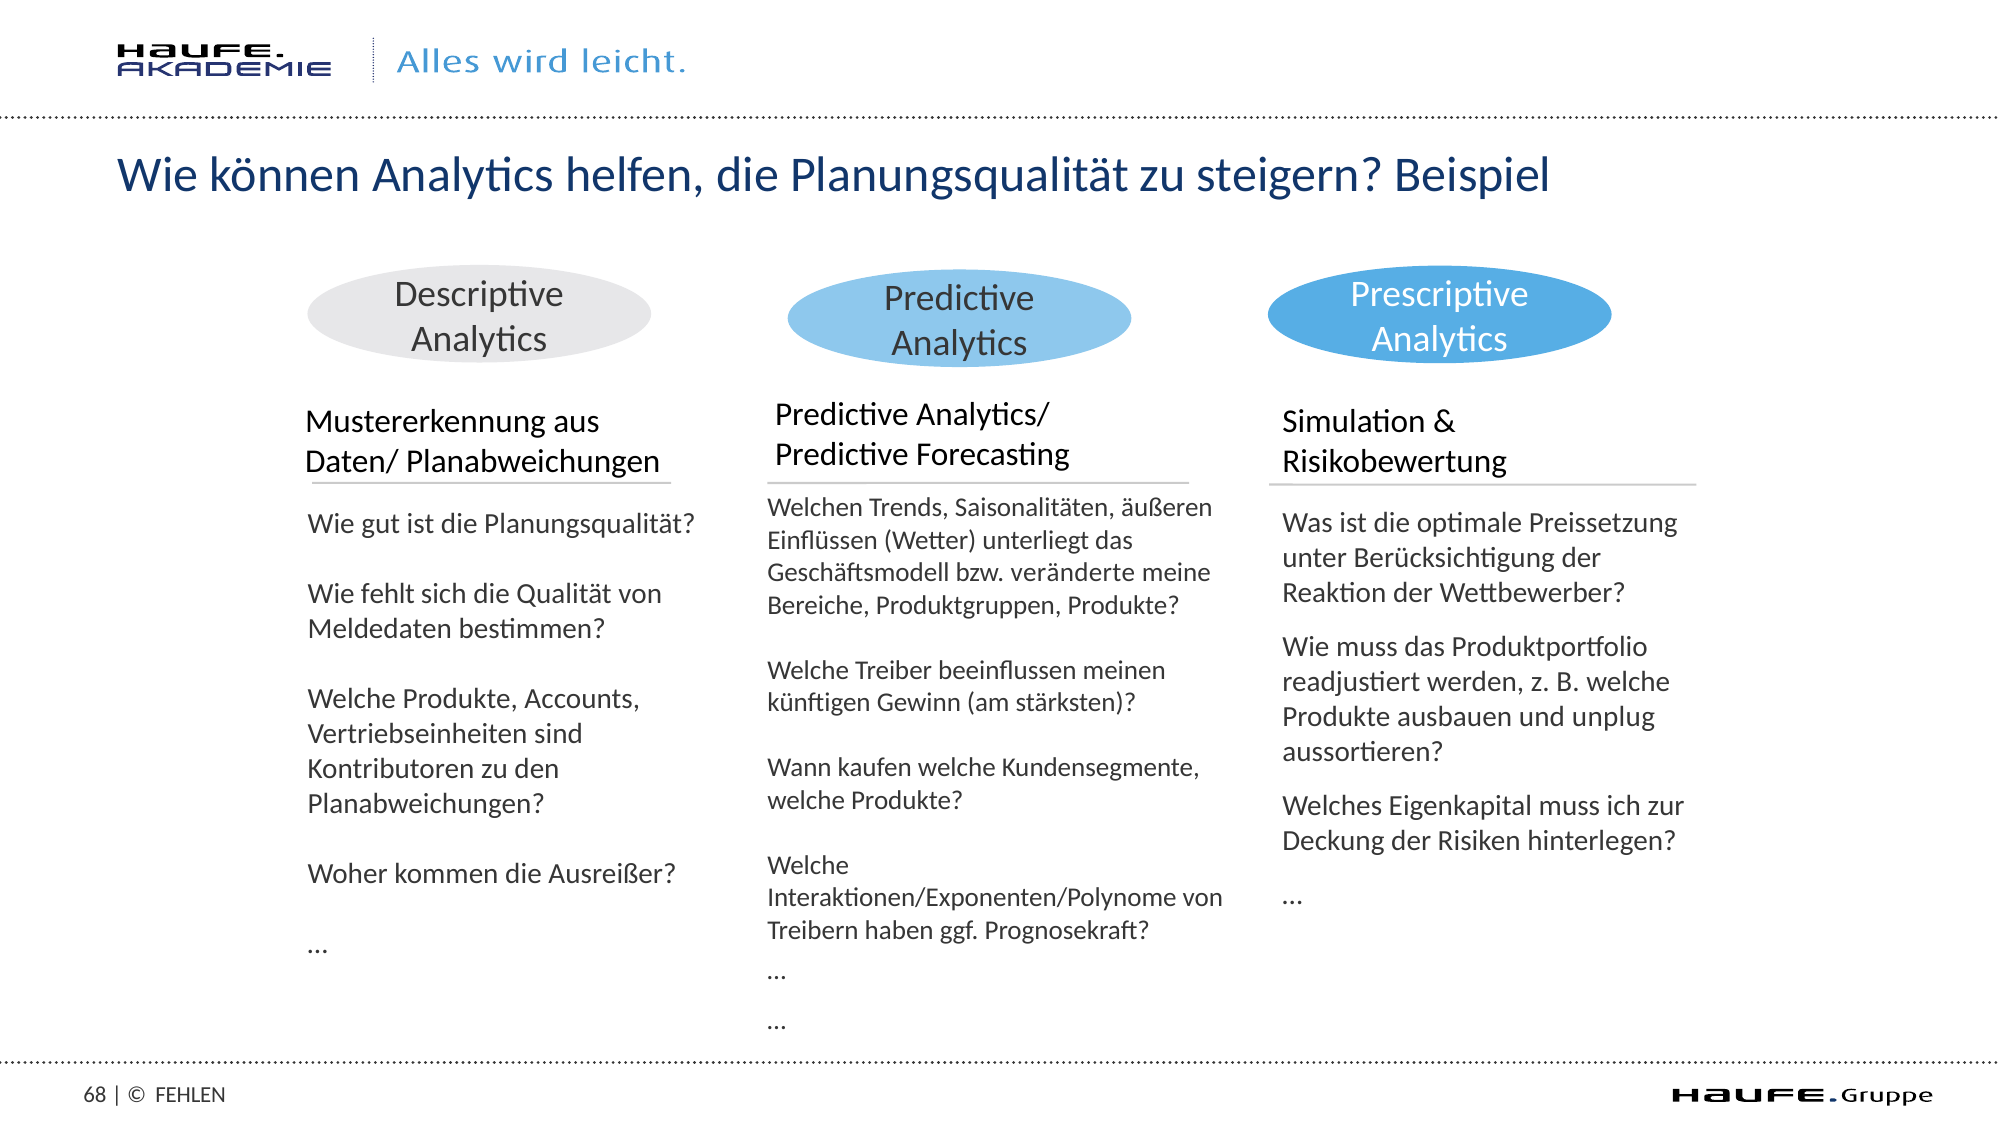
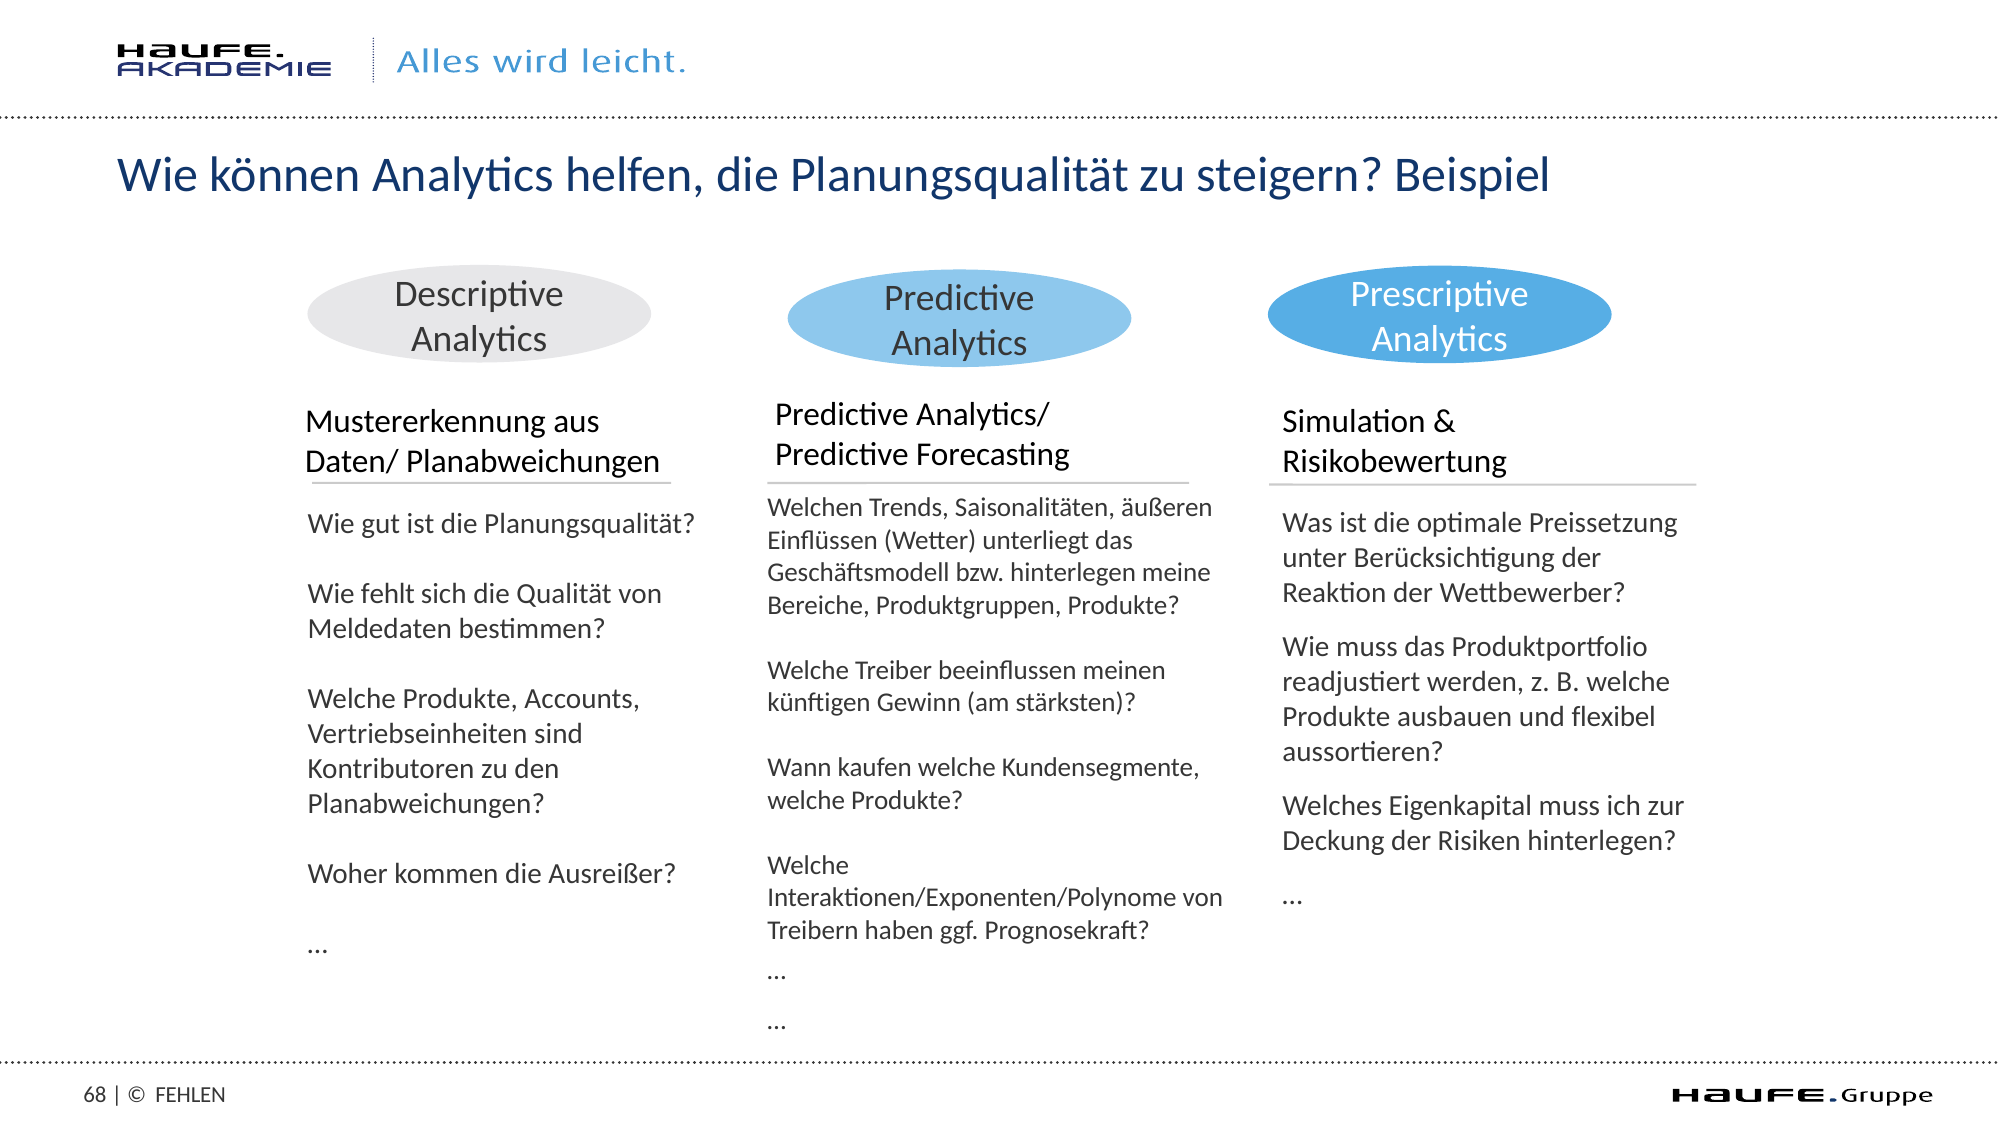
bzw veränderte: veränderte -> hinterlegen
unplug: unplug -> flexibel
